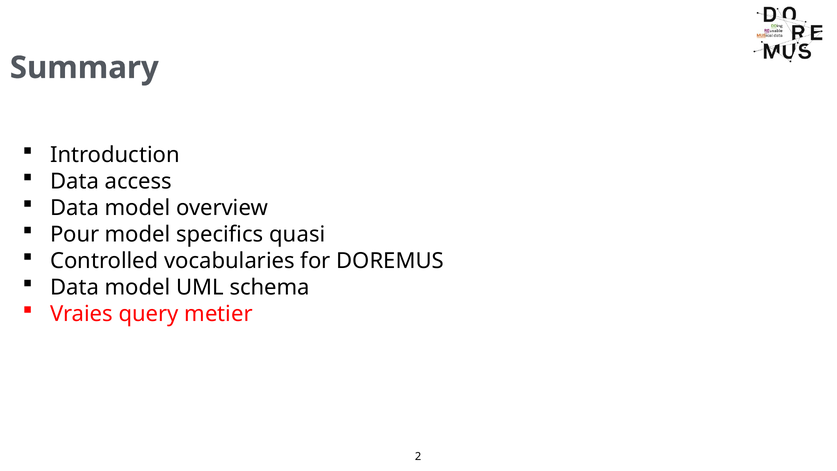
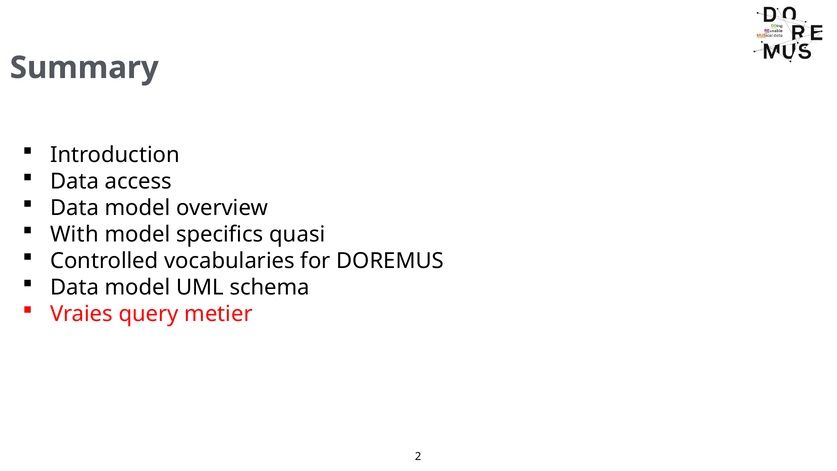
Pour: Pour -> With
